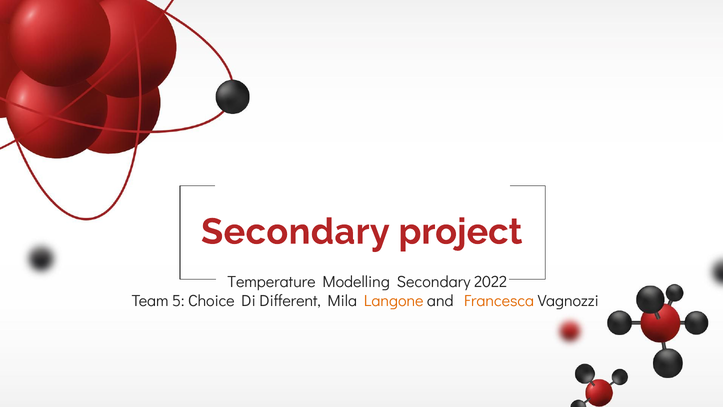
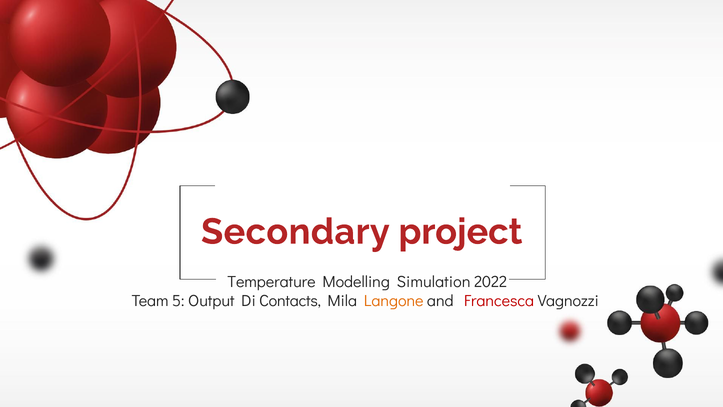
Modelling Secondary: Secondary -> Simulation
Choice: Choice -> Output
Different: Different -> Contacts
Francesca colour: orange -> red
